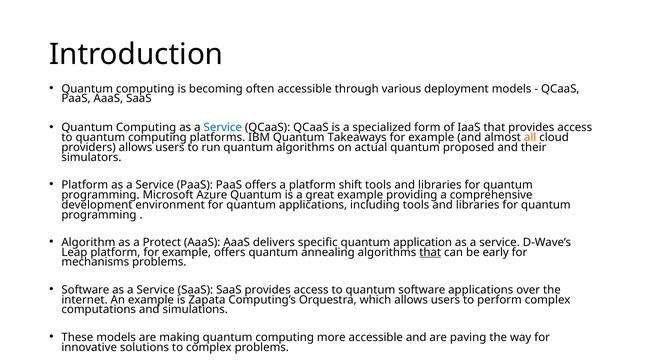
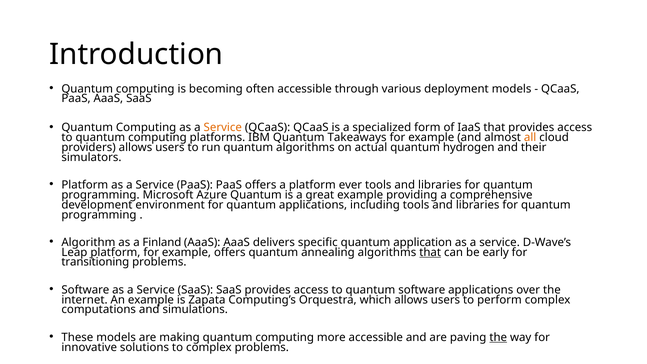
Service at (223, 128) colour: blue -> orange
proposed: proposed -> hydrogen
shift: shift -> ever
Protect: Protect -> Finland
mechanisms: mechanisms -> transitioning
the at (498, 337) underline: none -> present
